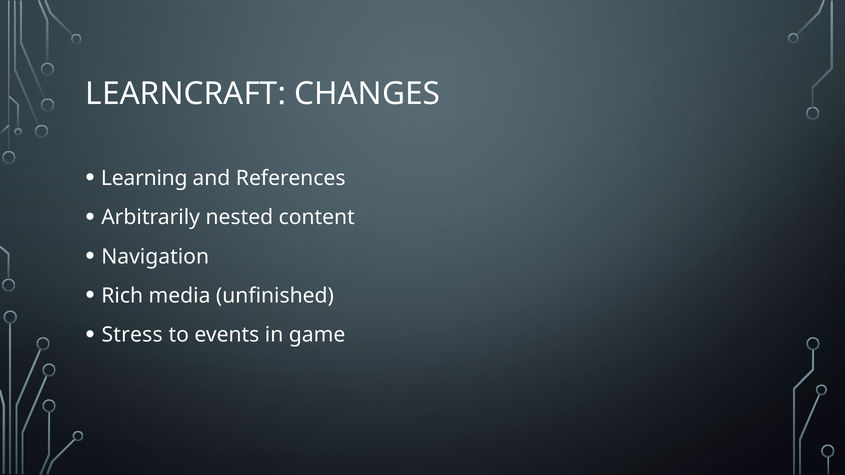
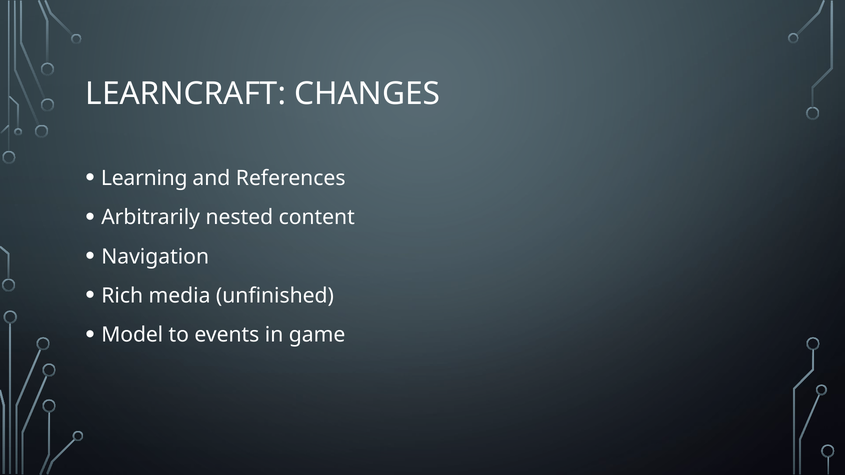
Stress: Stress -> Model
